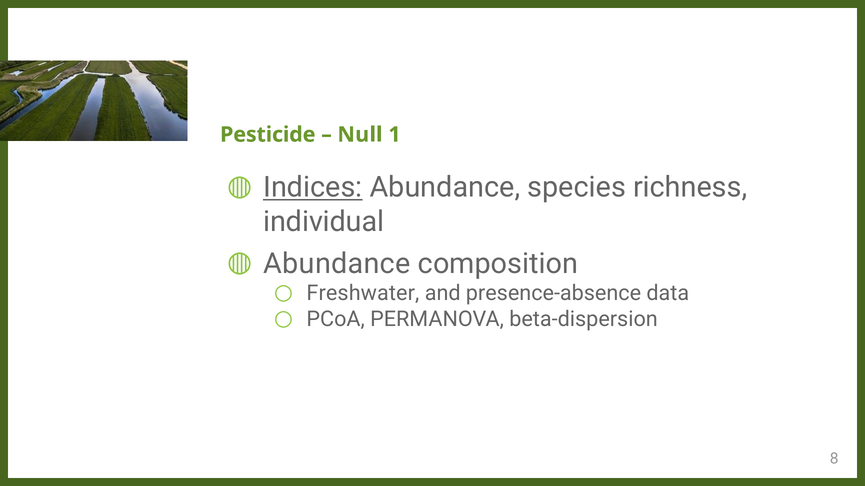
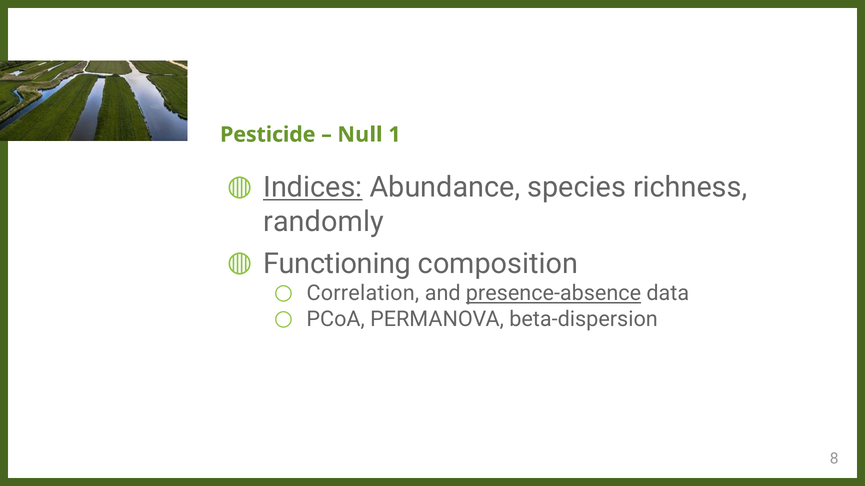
individual: individual -> randomly
Abundance at (337, 264): Abundance -> Functioning
Freshwater: Freshwater -> Correlation
presence-absence underline: none -> present
